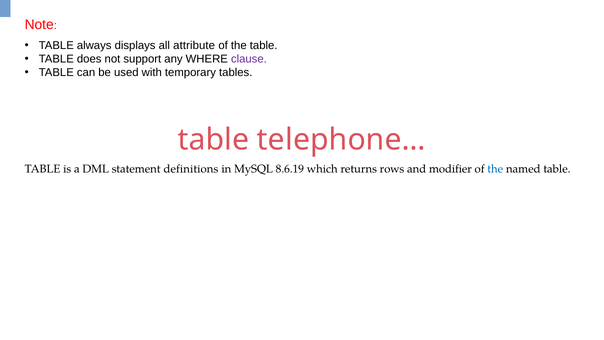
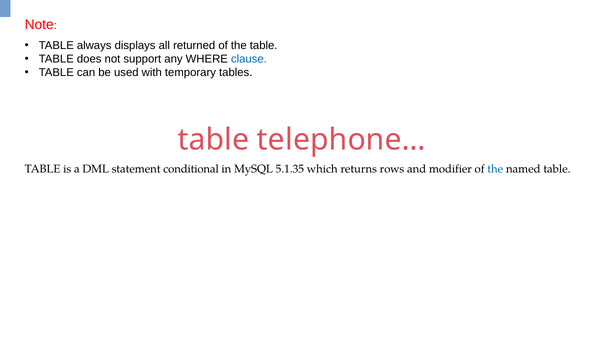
attribute: attribute -> returned
clause colour: purple -> blue
definitions: definitions -> conditional
8.6.19: 8.6.19 -> 5.1.35
